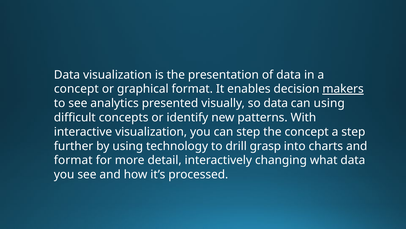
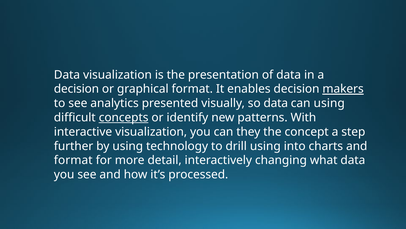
concept at (76, 89): concept -> decision
concepts underline: none -> present
can step: step -> they
drill grasp: grasp -> using
